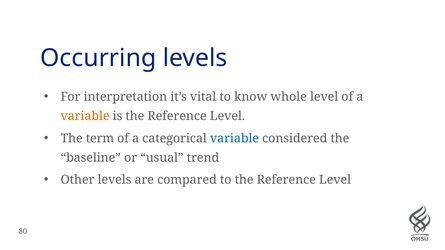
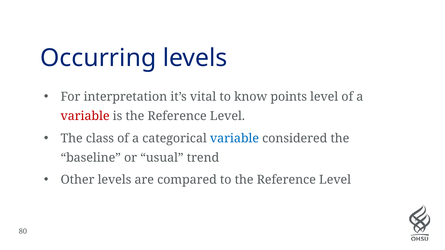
whole: whole -> points
variable at (85, 116) colour: orange -> red
term: term -> class
